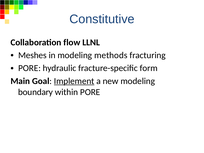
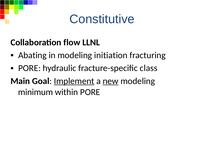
Meshes: Meshes -> Abating
methods: methods -> initiation
form: form -> class
new underline: none -> present
boundary: boundary -> minimum
